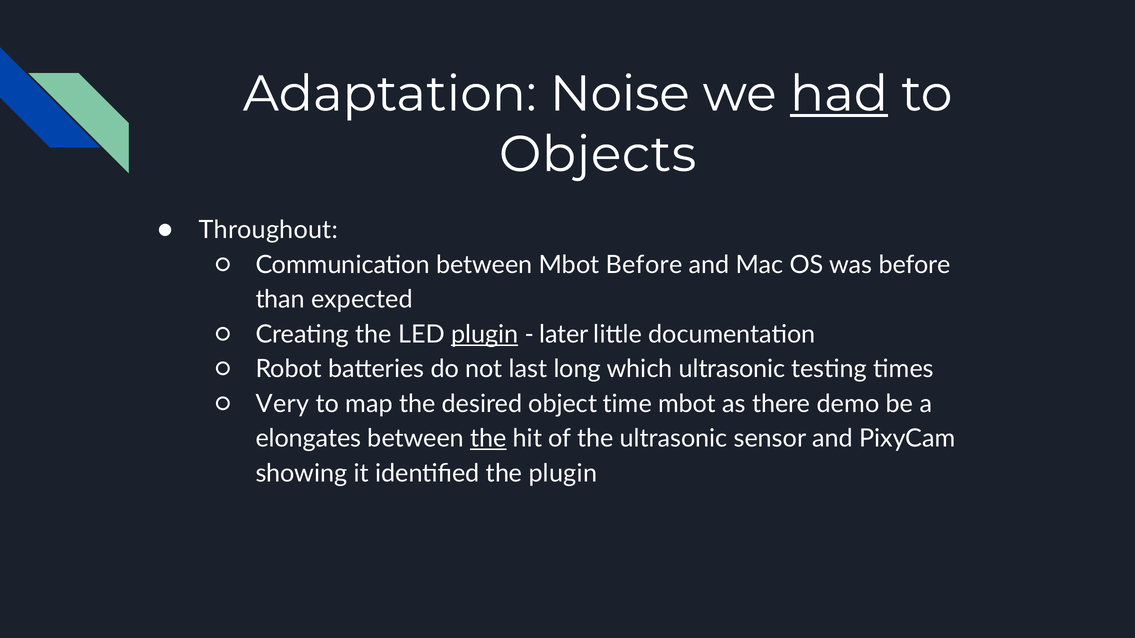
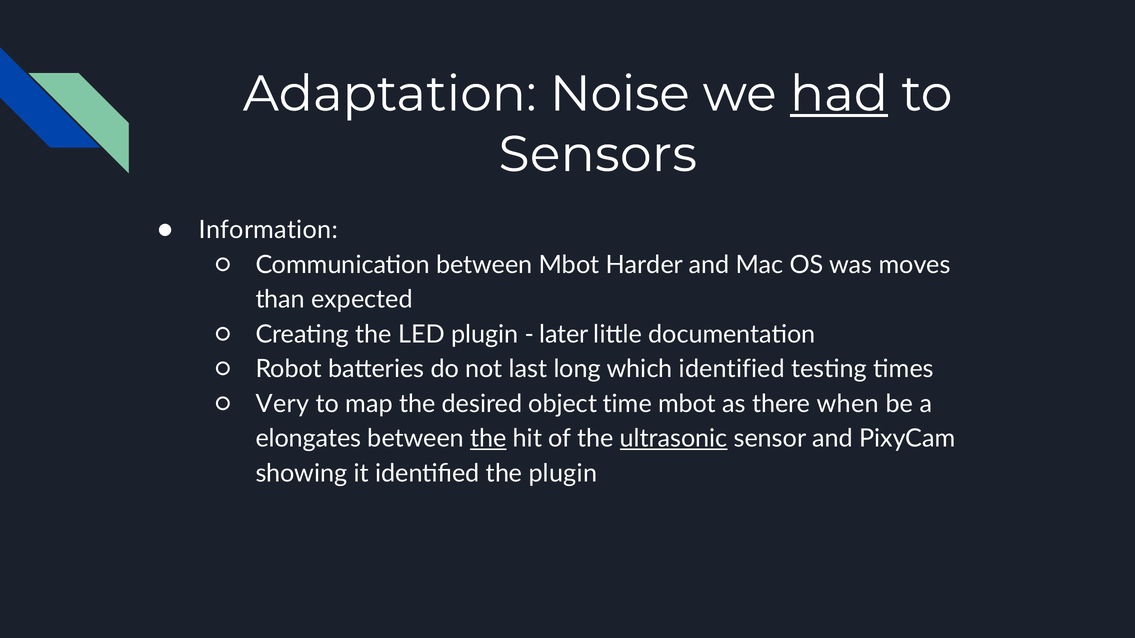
Objects: Objects -> Sensors
Throughout: Throughout -> Information
Mbot Before: Before -> Harder
was before: before -> moves
plugin at (485, 335) underline: present -> none
which ultrasonic: ultrasonic -> identified
demo: demo -> when
ultrasonic at (674, 439) underline: none -> present
